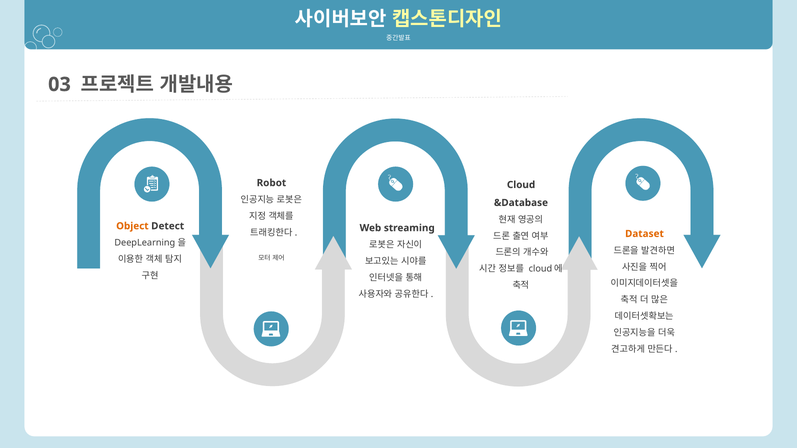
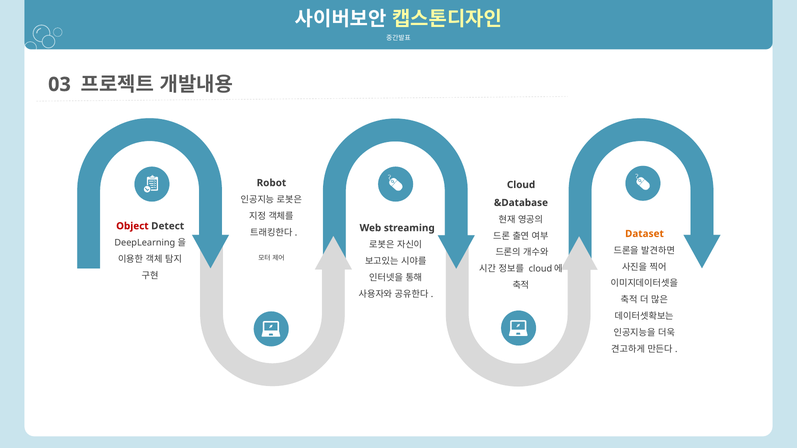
Object colour: orange -> red
